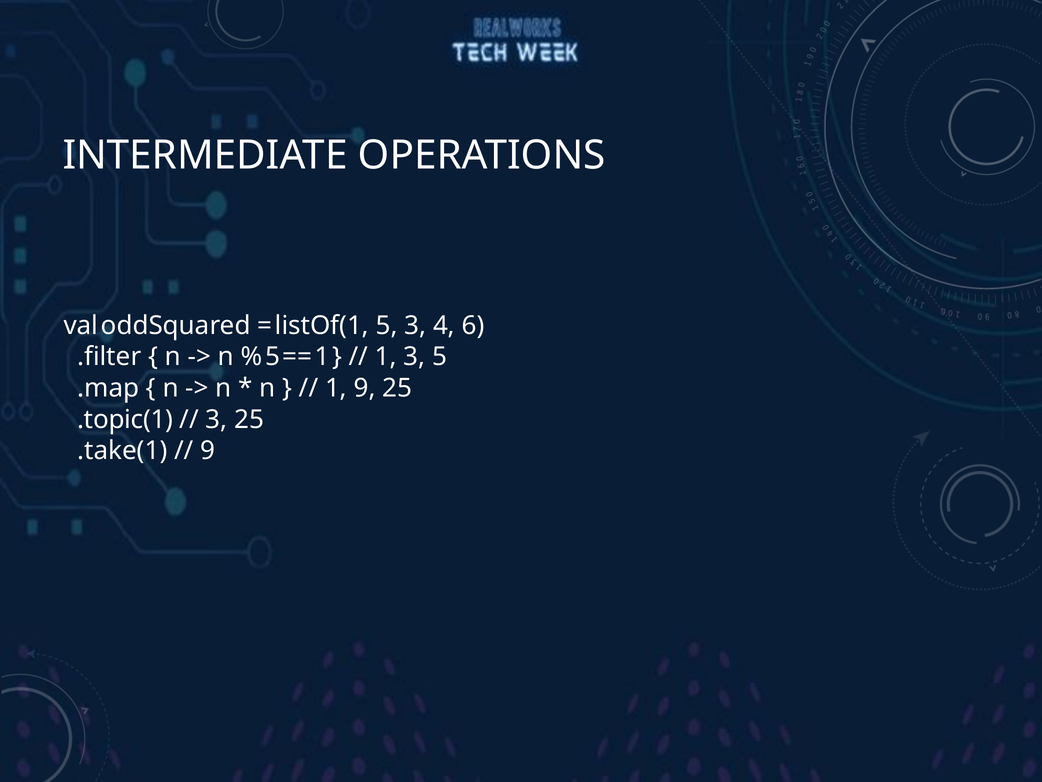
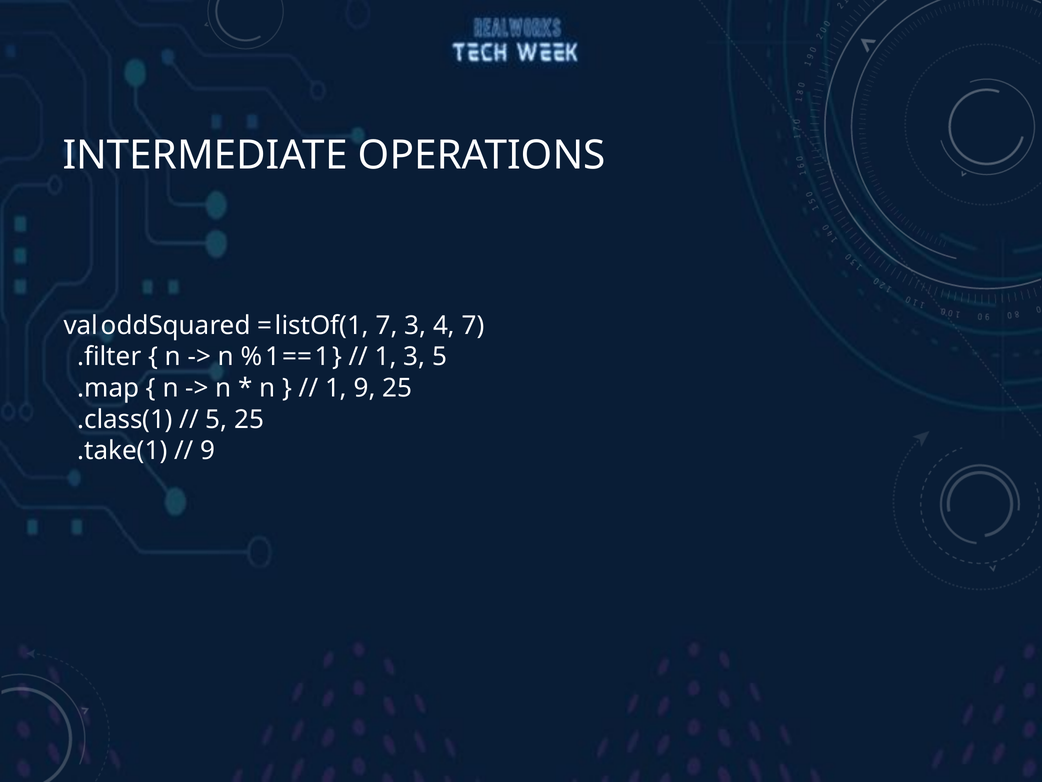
listOf(1 5: 5 -> 7
4 6: 6 -> 7
5 at (272, 357): 5 -> 1
.topic(1: .topic(1 -> .class(1
3 at (216, 419): 3 -> 5
